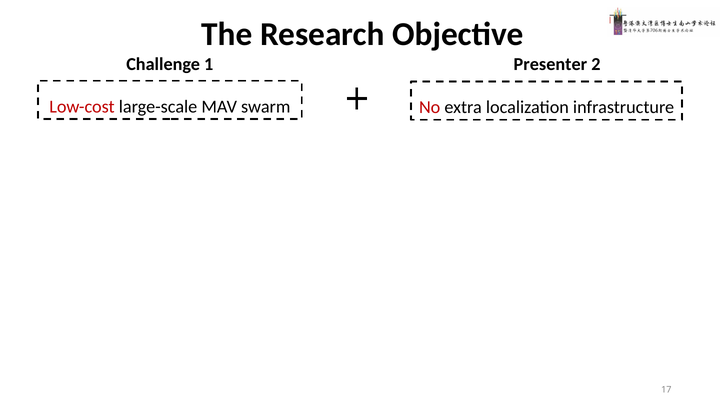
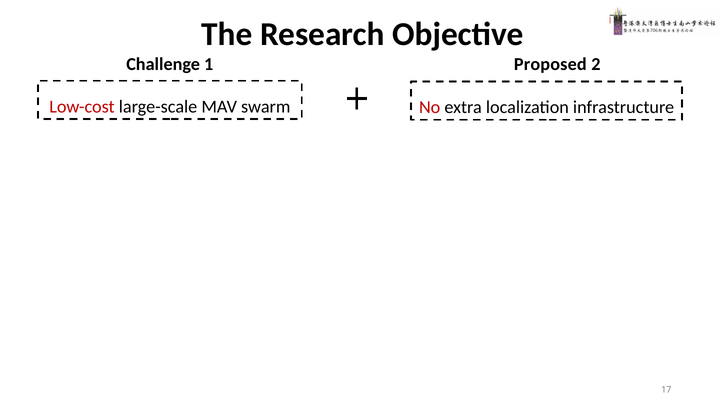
Presenter: Presenter -> Proposed
